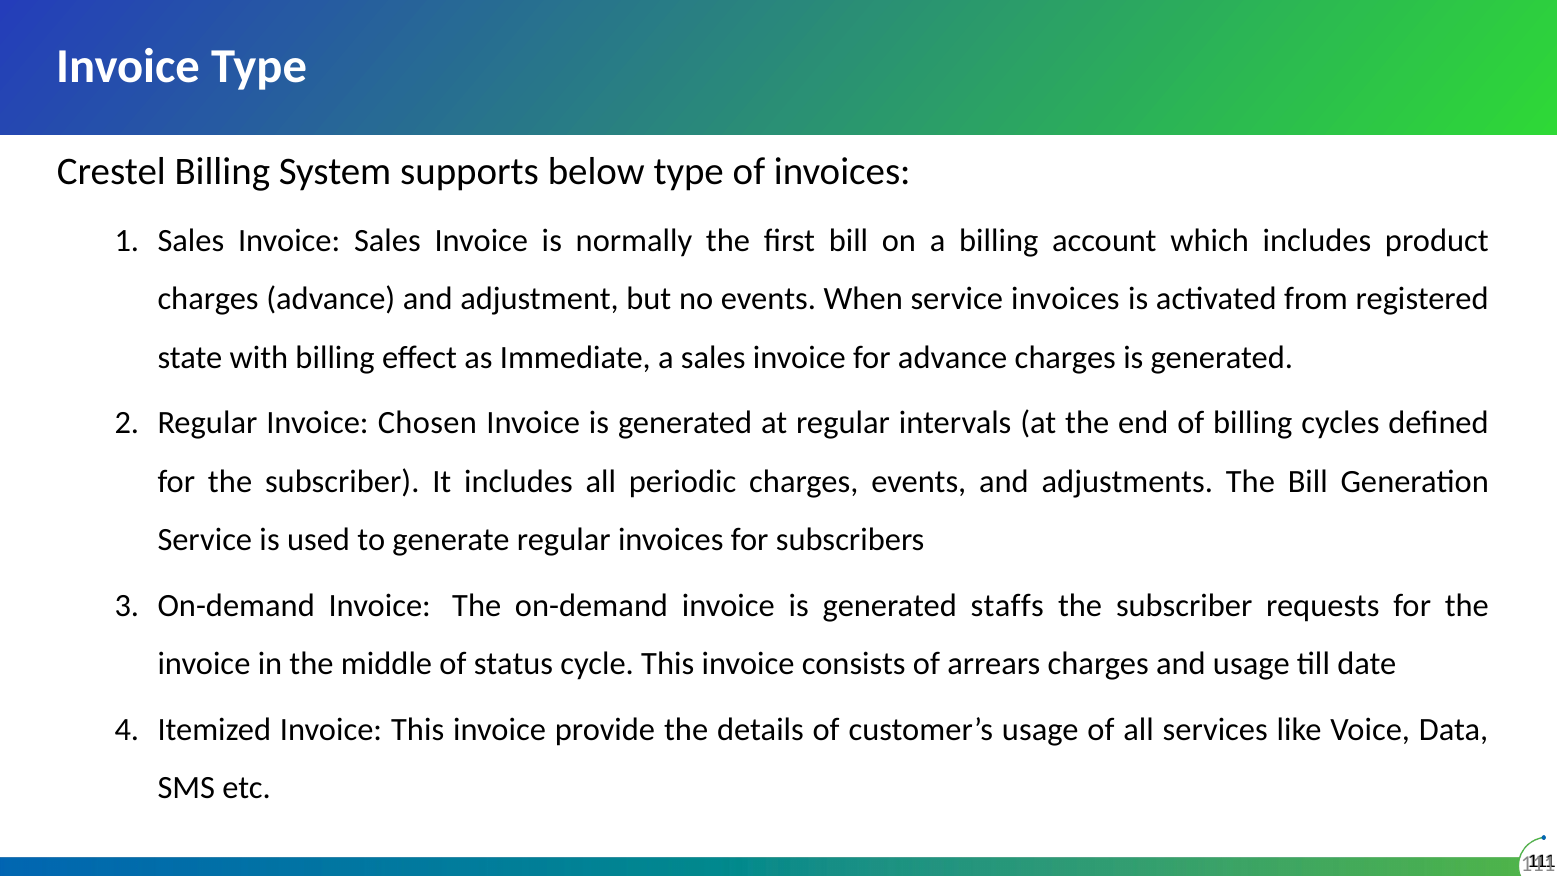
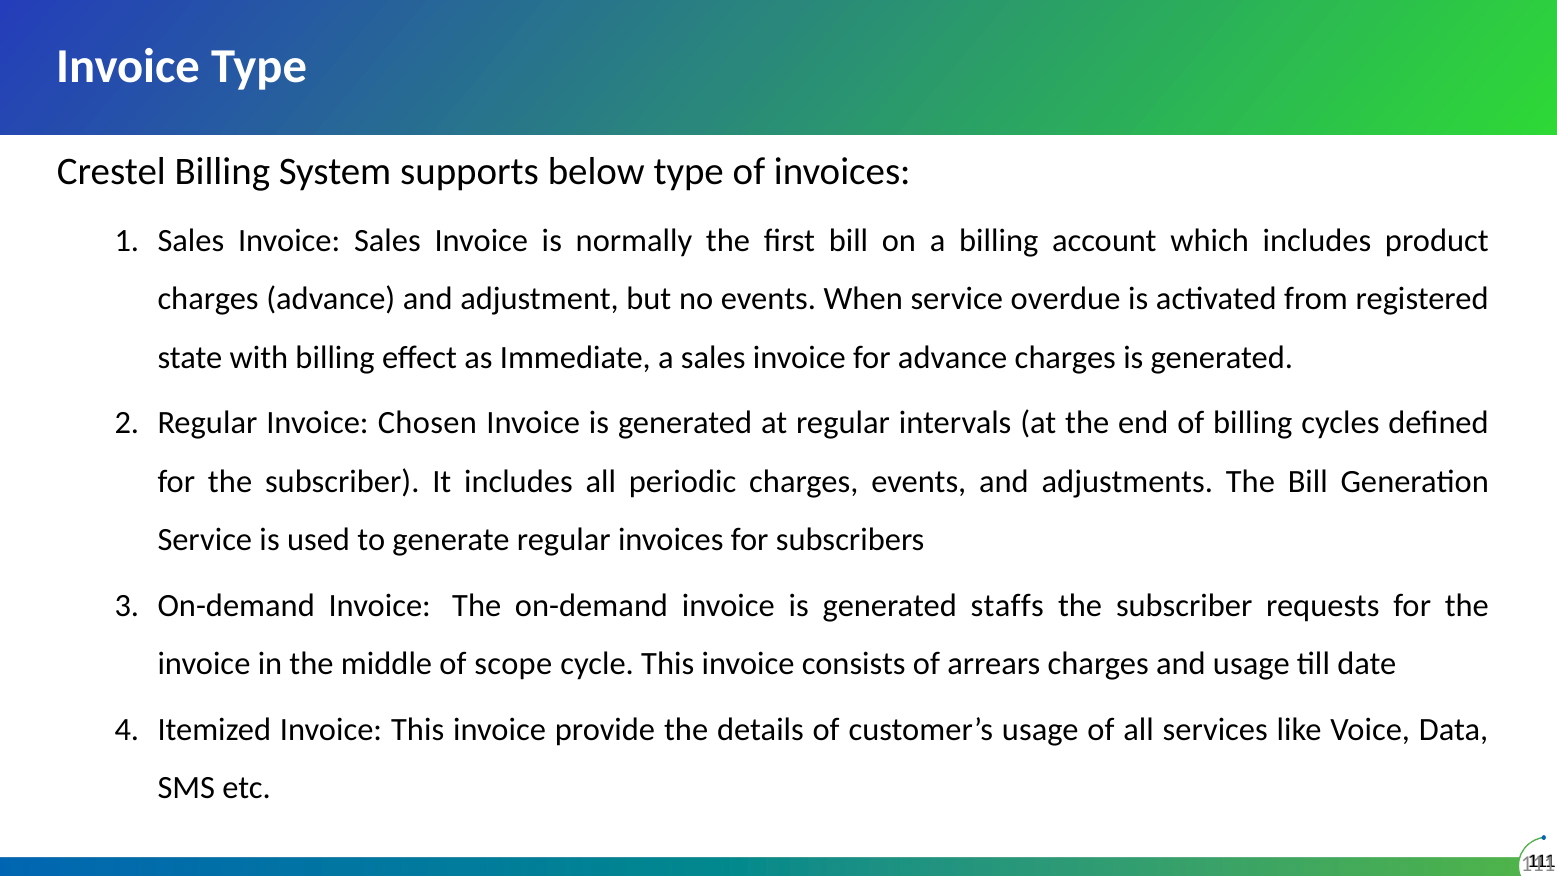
service invoices: invoices -> overdue
status: status -> scope
